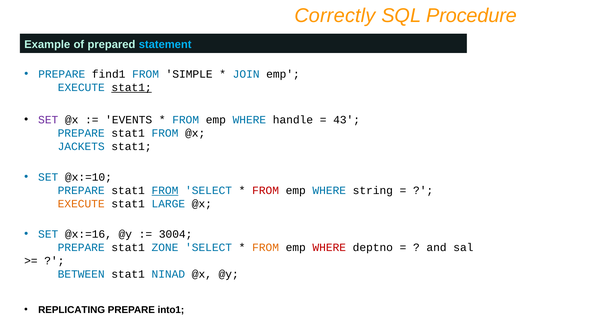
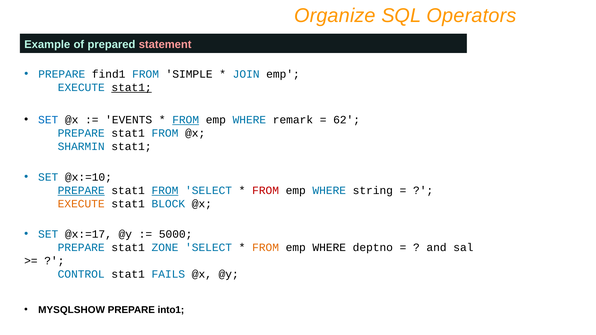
Correctly: Correctly -> Organize
Procedure: Procedure -> Operators
statement colour: light blue -> pink
SET at (48, 120) colour: purple -> blue
FROM at (186, 120) underline: none -> present
handle: handle -> remark
43: 43 -> 62
JACKETS: JACKETS -> SHARMIN
PREPARE at (81, 191) underline: none -> present
LARGE: LARGE -> BLOCK
@x:=16: @x:=16 -> @x:=17
3004: 3004 -> 5000
WHERE at (329, 248) colour: red -> black
BETWEEN: BETWEEN -> CONTROL
NINAD: NINAD -> FAILS
REPLICATING: REPLICATING -> MYSQLSHOW
